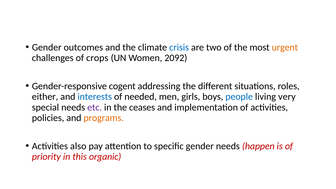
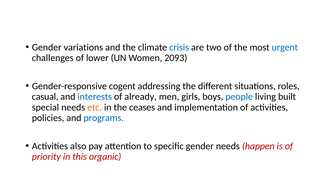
outcomes: outcomes -> variations
urgent colour: orange -> blue
crops: crops -> lower
2092: 2092 -> 2093
either: either -> casual
needed: needed -> already
very: very -> built
etc colour: purple -> orange
programs colour: orange -> blue
